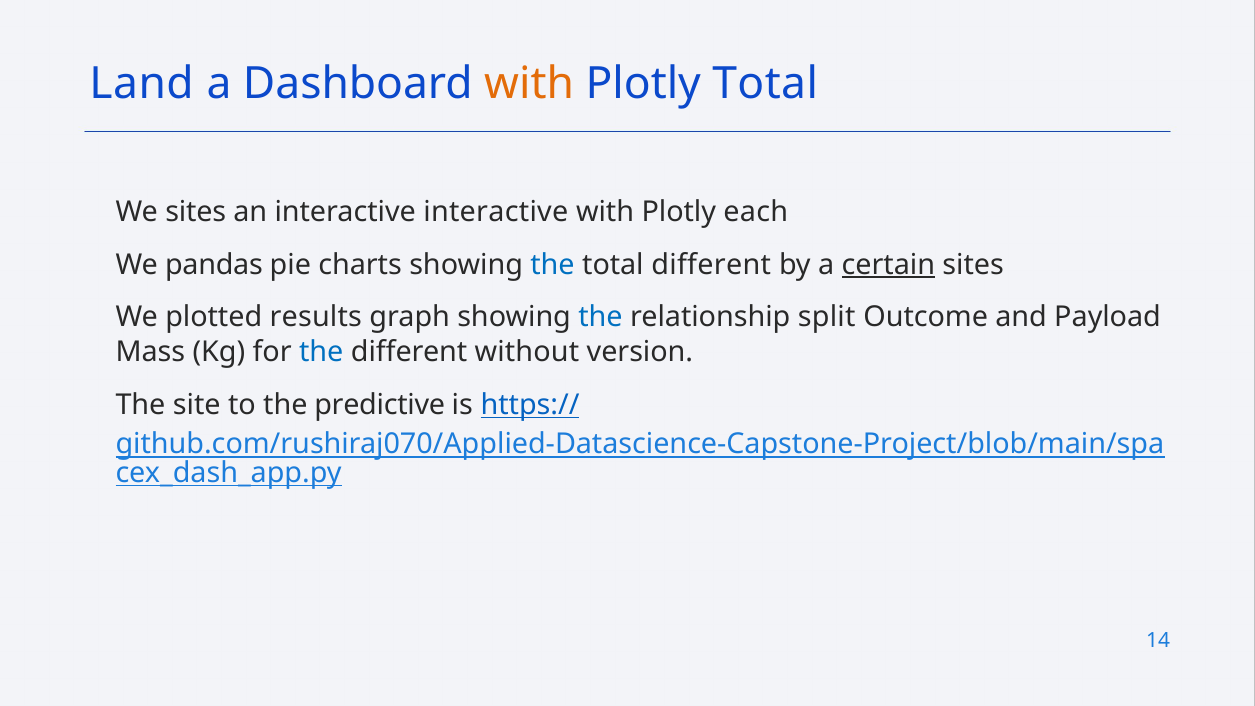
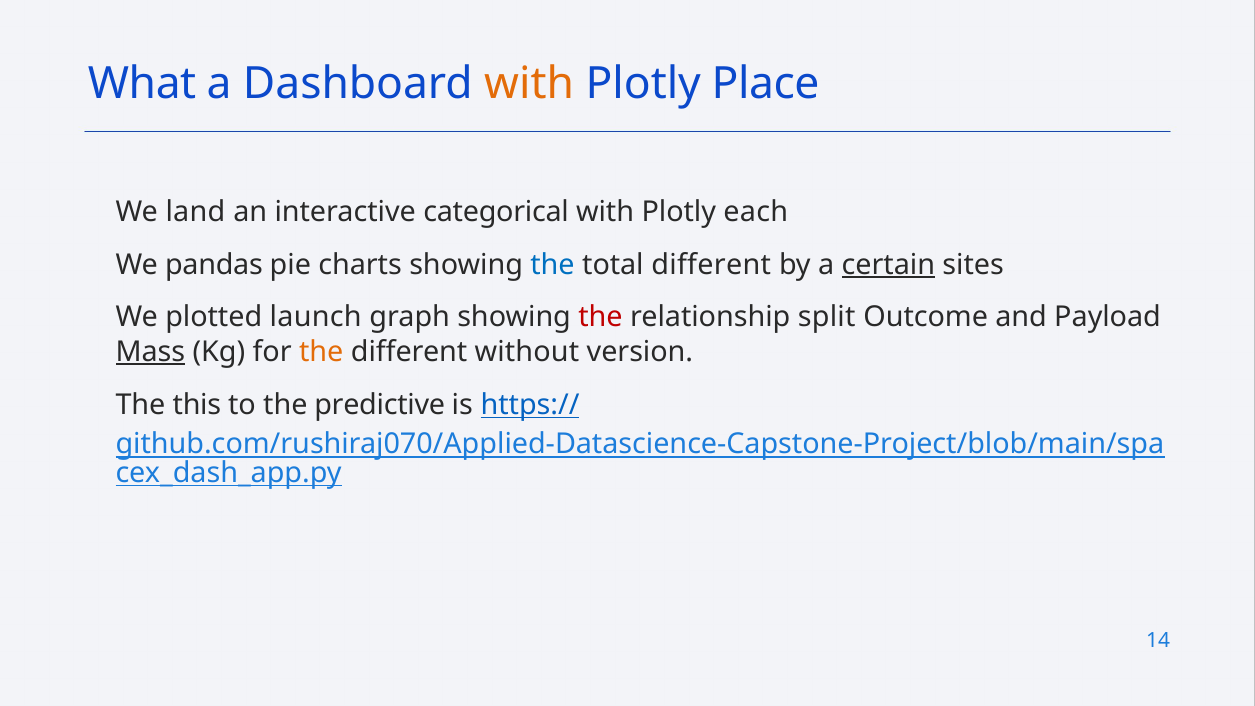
Land: Land -> What
Plotly Total: Total -> Place
We sites: sites -> land
interactive interactive: interactive -> categorical
results: results -> launch
the at (601, 317) colour: blue -> red
Mass underline: none -> present
the at (321, 352) colour: blue -> orange
site: site -> this
